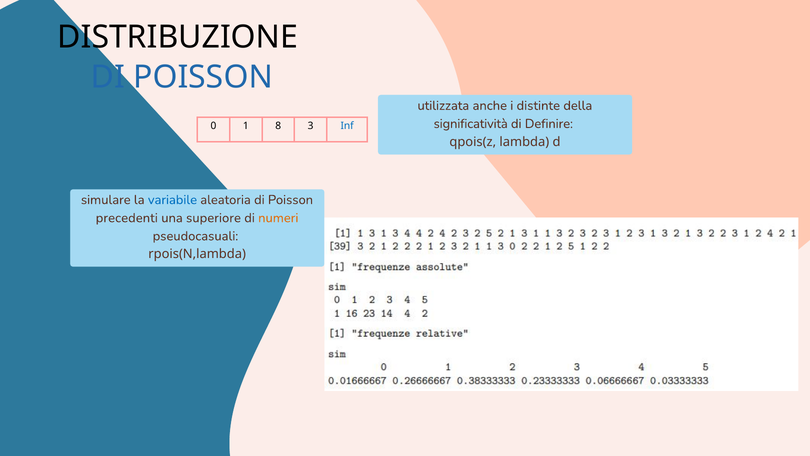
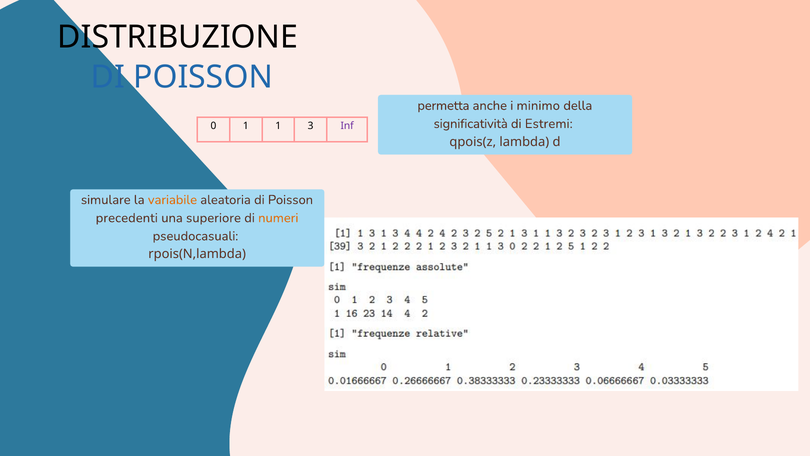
utilizzata: utilizzata -> permetta
distinte: distinte -> minimo
Definire: Definire -> Estremi
1 8: 8 -> 1
Inf colour: blue -> purple
variabile colour: blue -> orange
